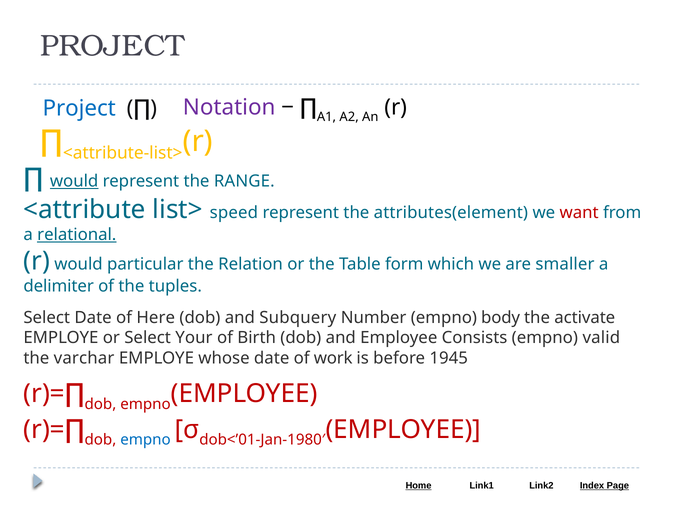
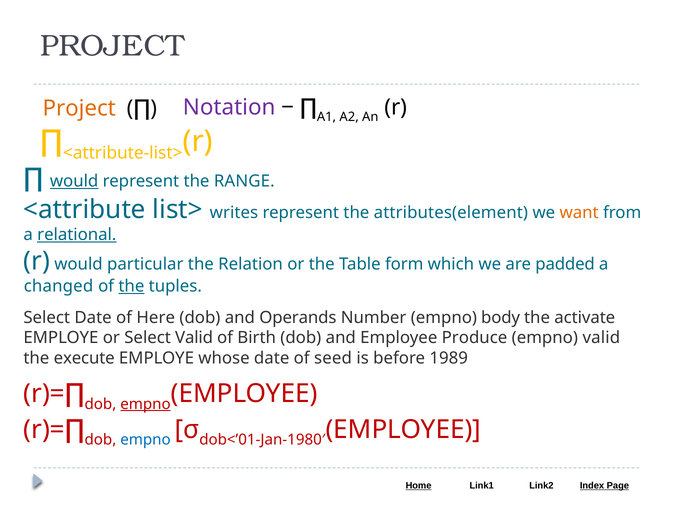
Project at (79, 108) colour: blue -> orange
speed: speed -> writes
want colour: red -> orange
smaller: smaller -> padded
delimiter: delimiter -> changed
the at (131, 286) underline: none -> present
Subquery: Subquery -> Operands
Select Your: Your -> Valid
Consists: Consists -> Produce
varchar: varchar -> execute
work: work -> seed
1945: 1945 -> 1989
empno at (145, 404) underline: none -> present
